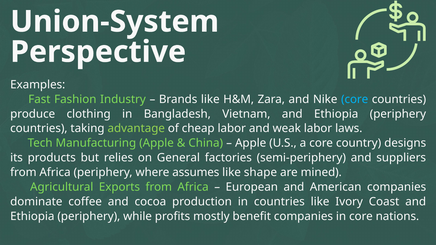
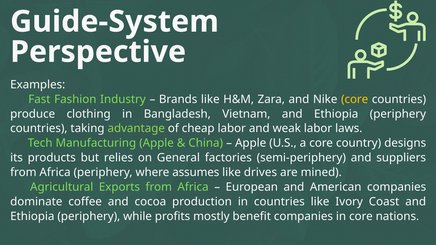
Union-System: Union-System -> Guide-System
core at (355, 99) colour: light blue -> yellow
shape: shape -> drives
